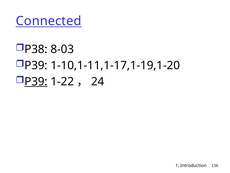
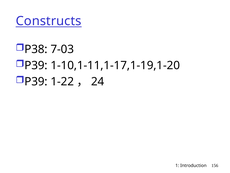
Connected: Connected -> Constructs
8-03: 8-03 -> 7-03
P39 at (36, 81) underline: present -> none
